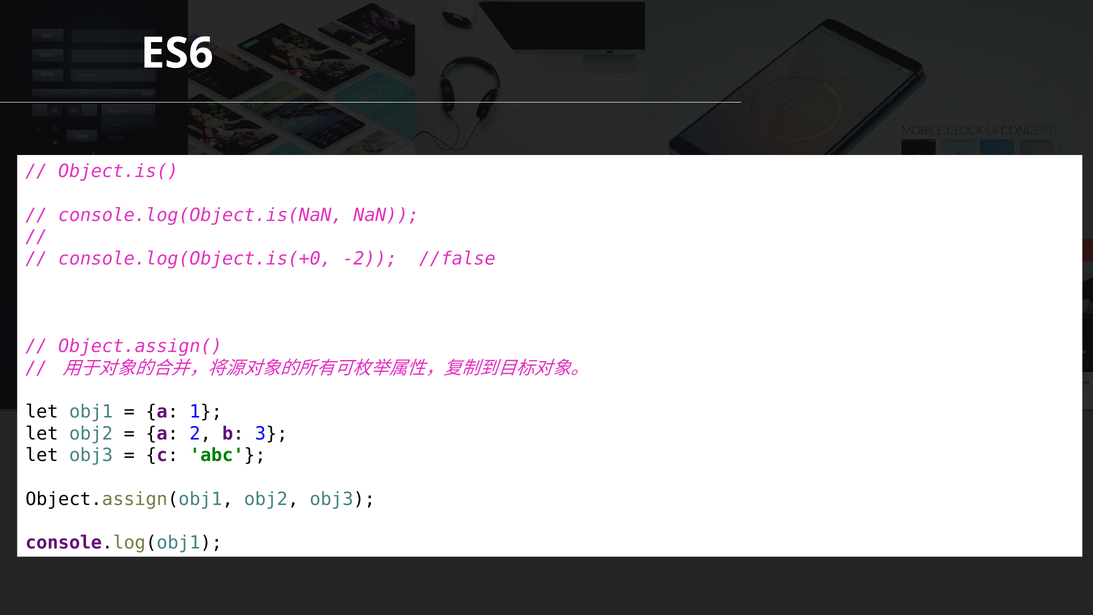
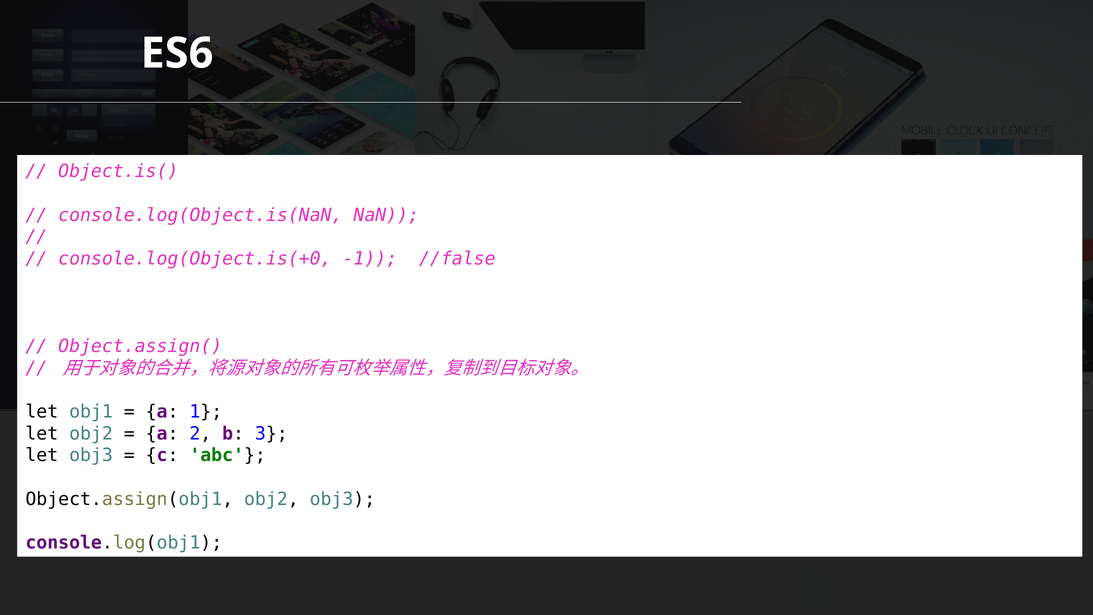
-2: -2 -> -1
